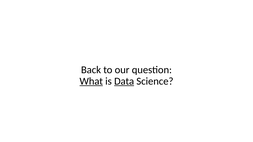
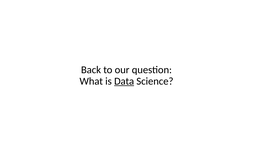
What underline: present -> none
